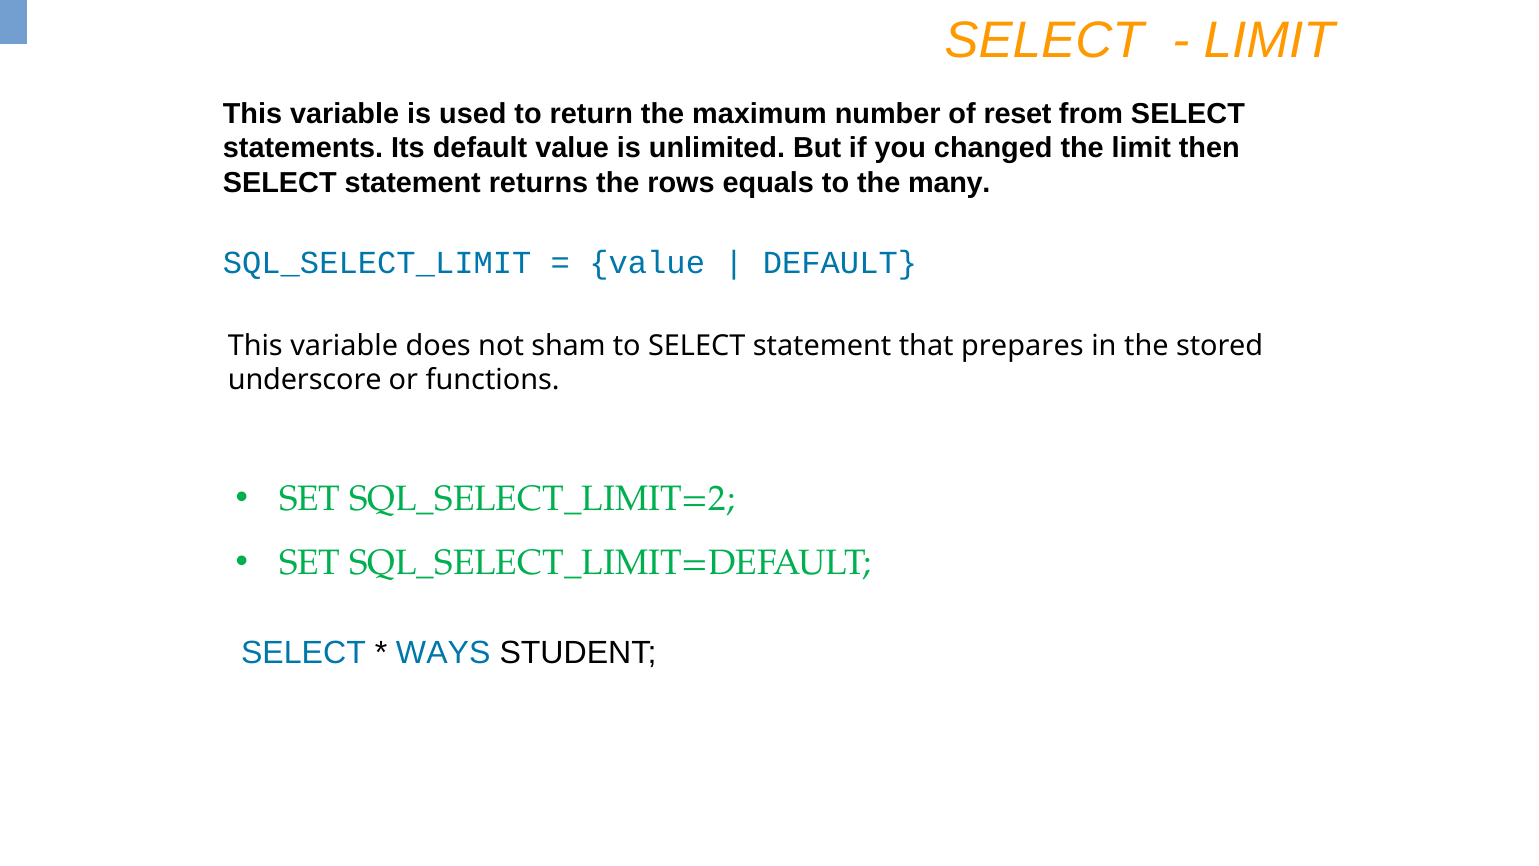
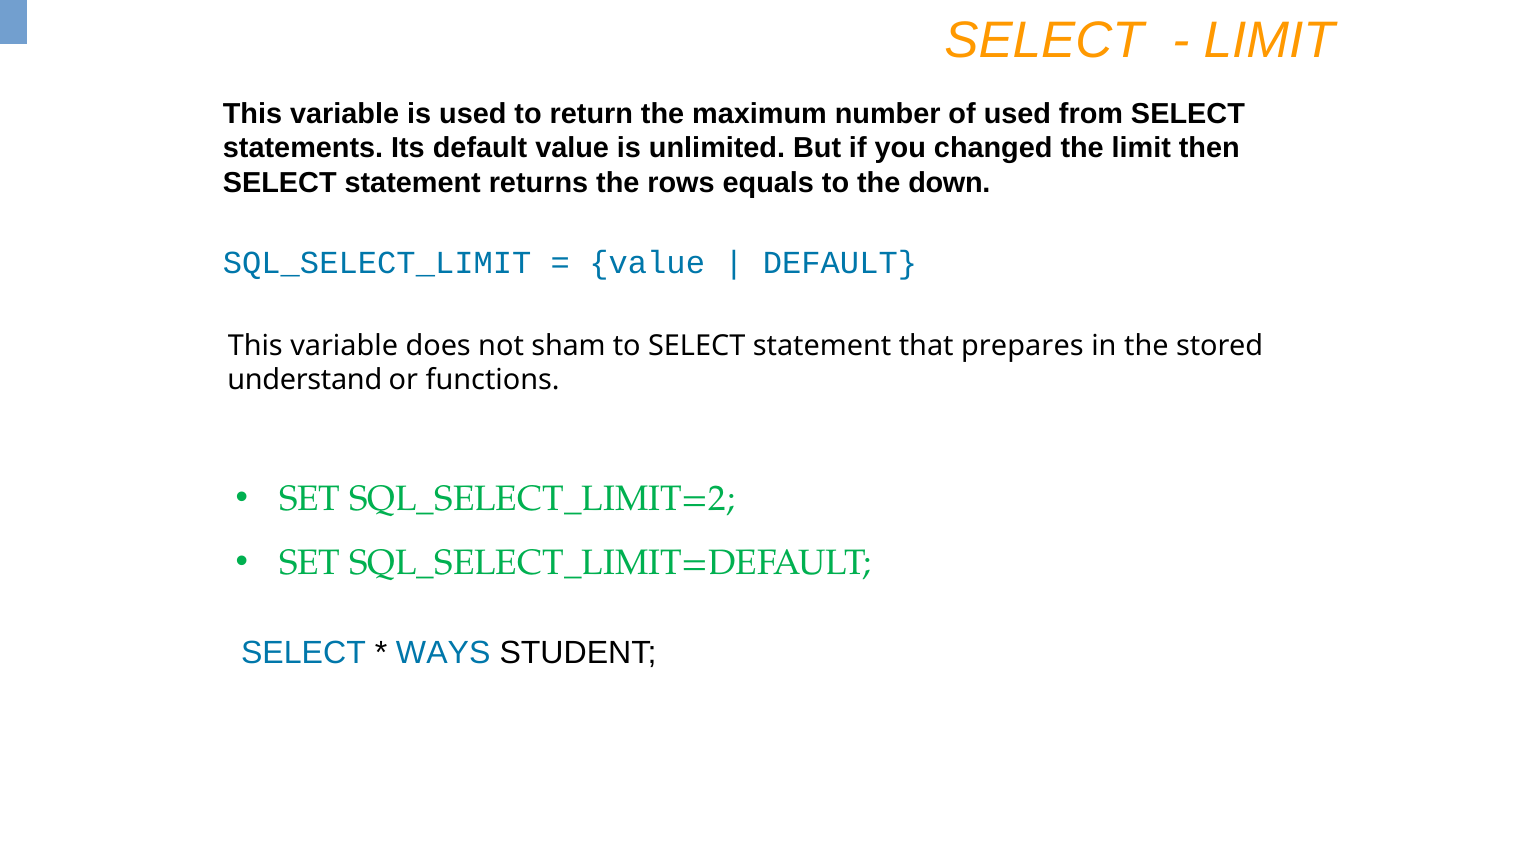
of reset: reset -> used
many: many -> down
underscore: underscore -> understand
